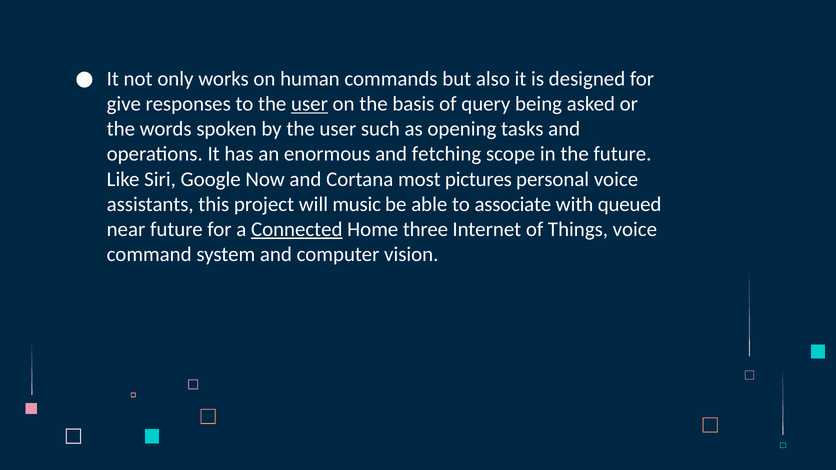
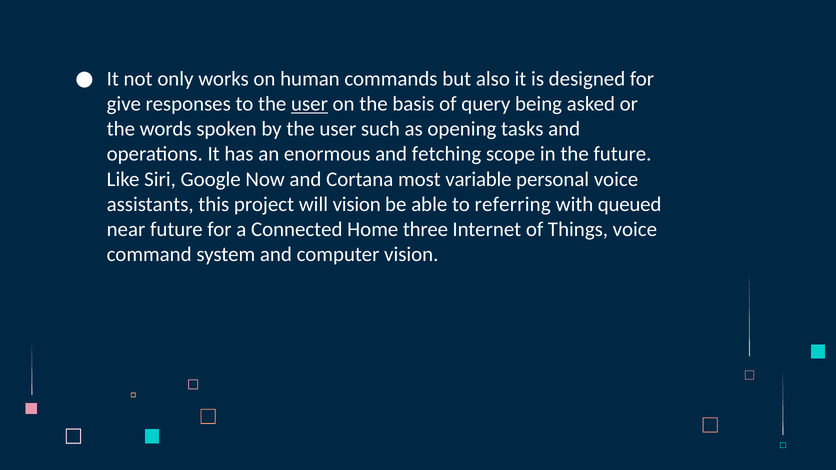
pictures: pictures -> variable
will music: music -> vision
associate: associate -> referring
Connected underline: present -> none
